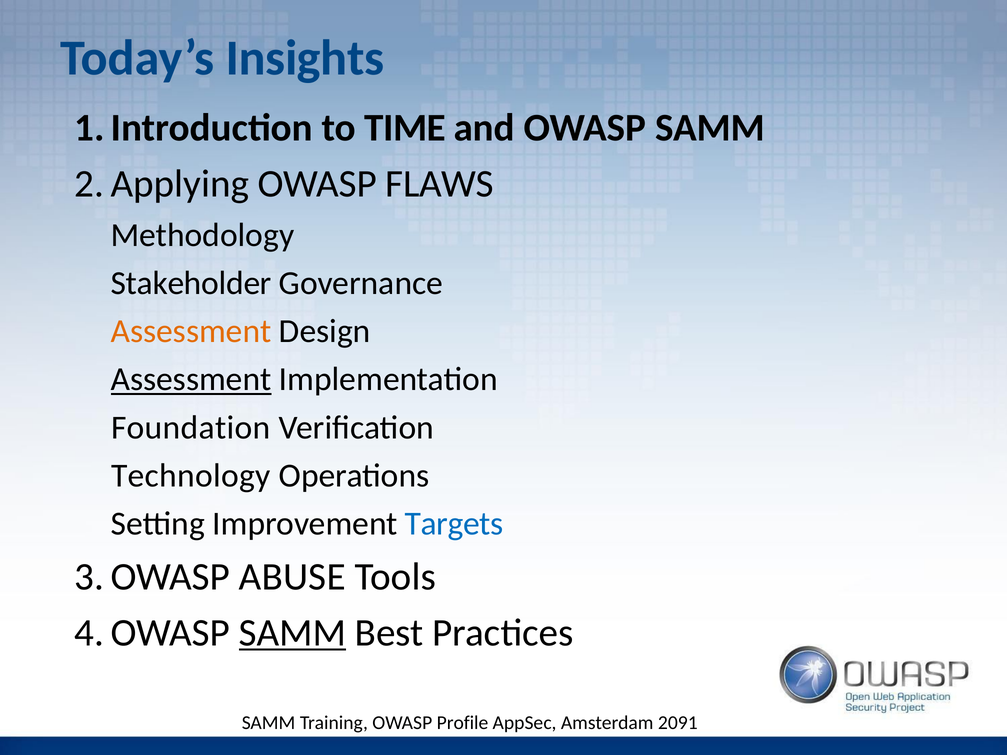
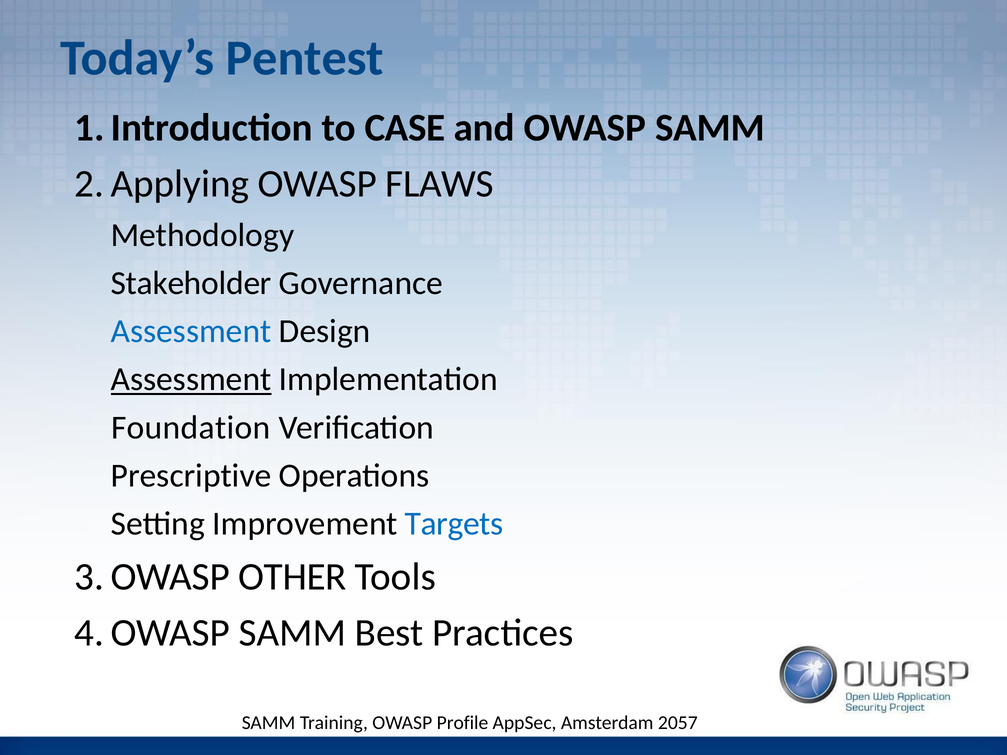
Insights: Insights -> Pentest
TIME: TIME -> CASE
Assessment at (191, 331) colour: orange -> blue
Technology: Technology -> Prescriptive
ABUSE: ABUSE -> OTHER
SAMM at (292, 633) underline: present -> none
2091: 2091 -> 2057
